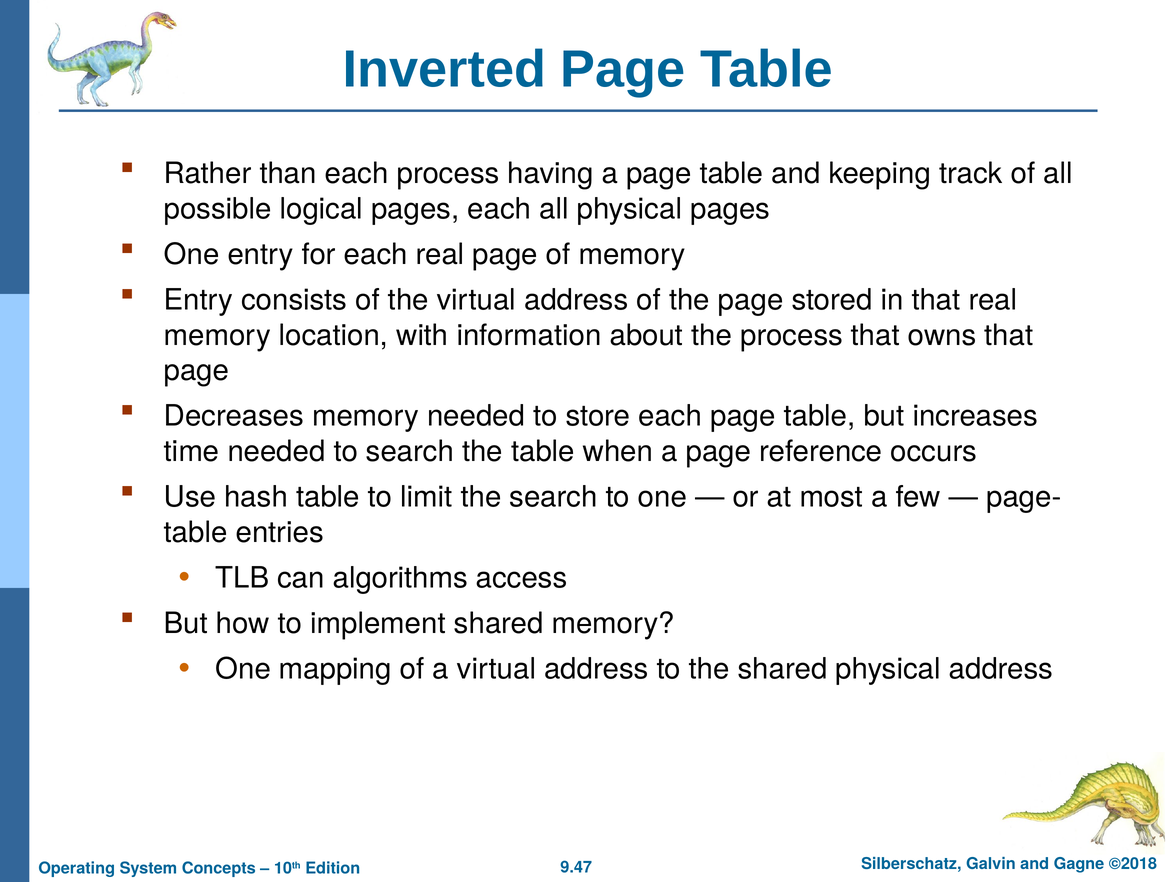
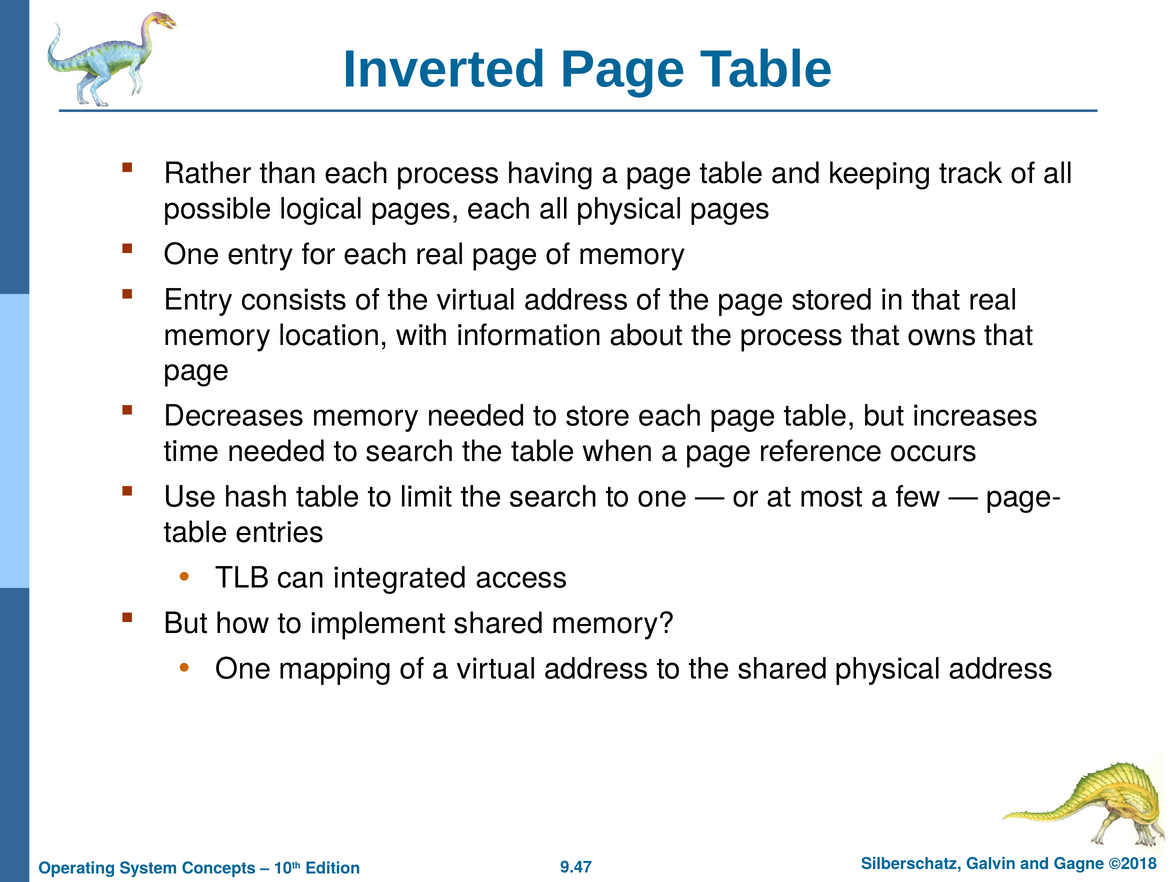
algorithms: algorithms -> integrated
